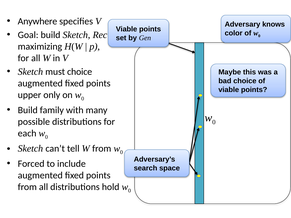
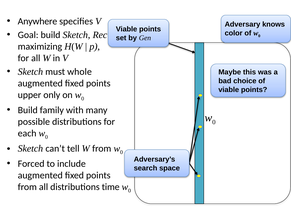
must choice: choice -> whole
hold: hold -> time
